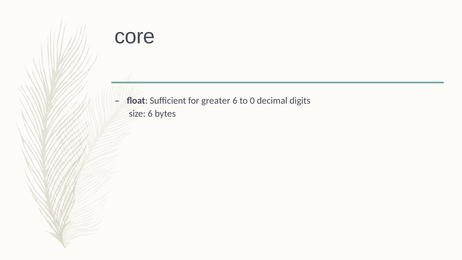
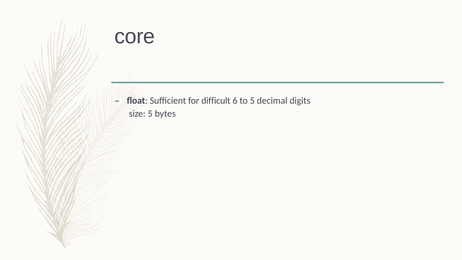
greater: greater -> difficult
to 0: 0 -> 5
size 6: 6 -> 5
